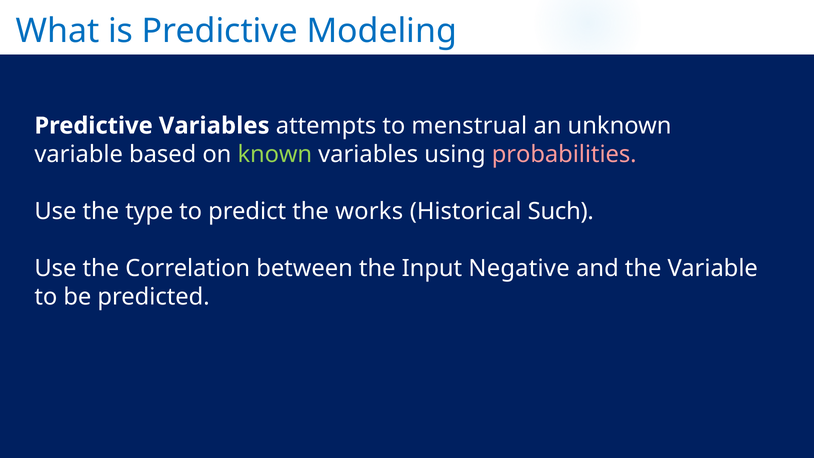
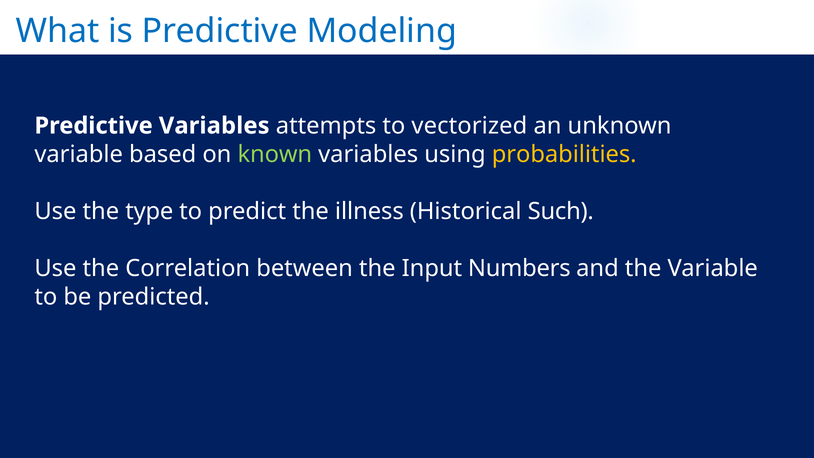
menstrual: menstrual -> vectorized
probabilities colour: pink -> yellow
works: works -> illness
Negative: Negative -> Numbers
